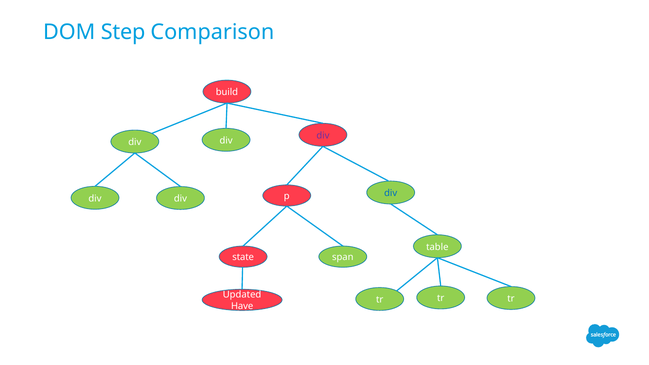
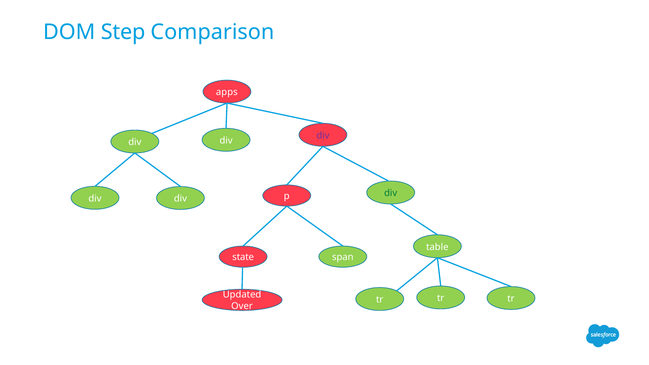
build: build -> apps
div at (391, 193) colour: blue -> green
Have: Have -> Over
